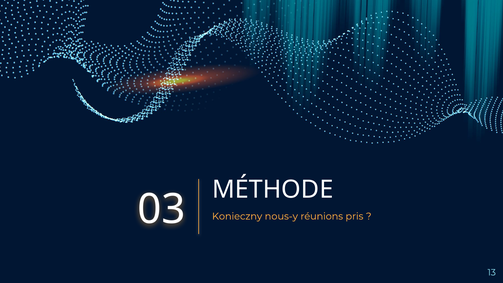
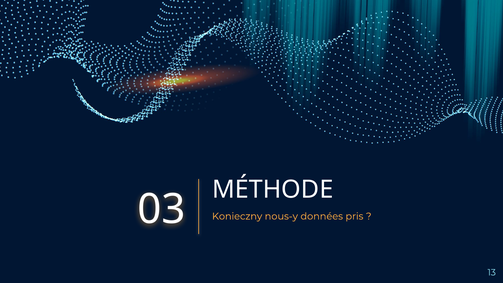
réunions: réunions -> données
